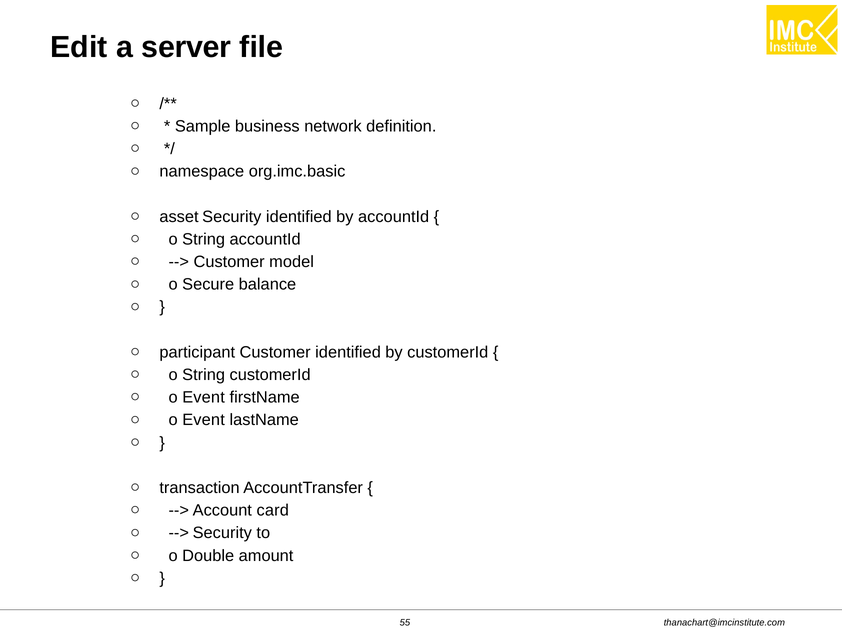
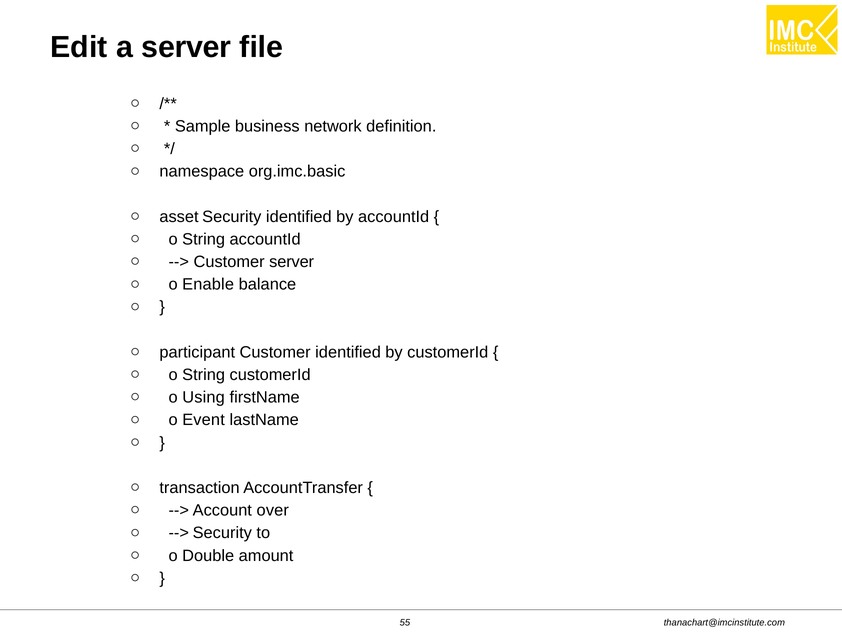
Customer model: model -> server
Secure: Secure -> Enable
Event at (204, 397): Event -> Using
card: card -> over
